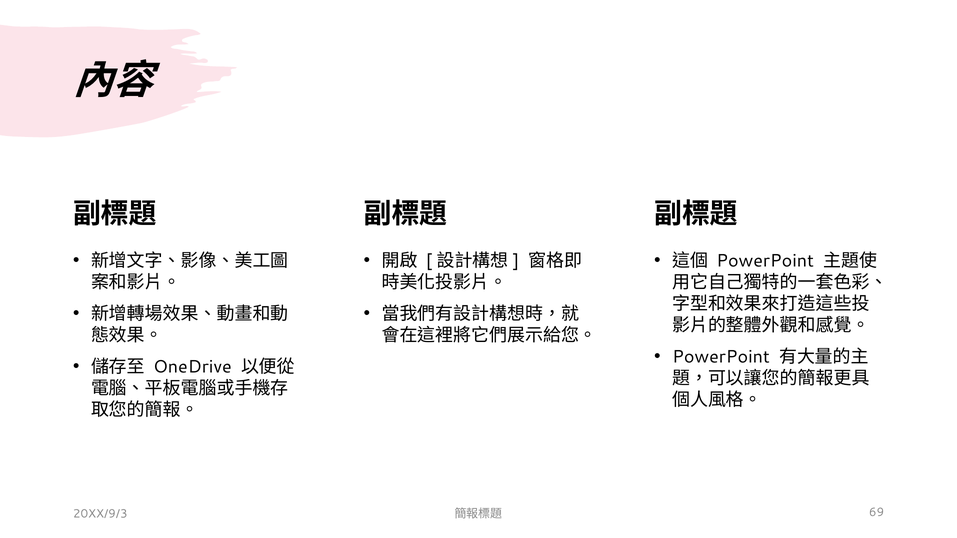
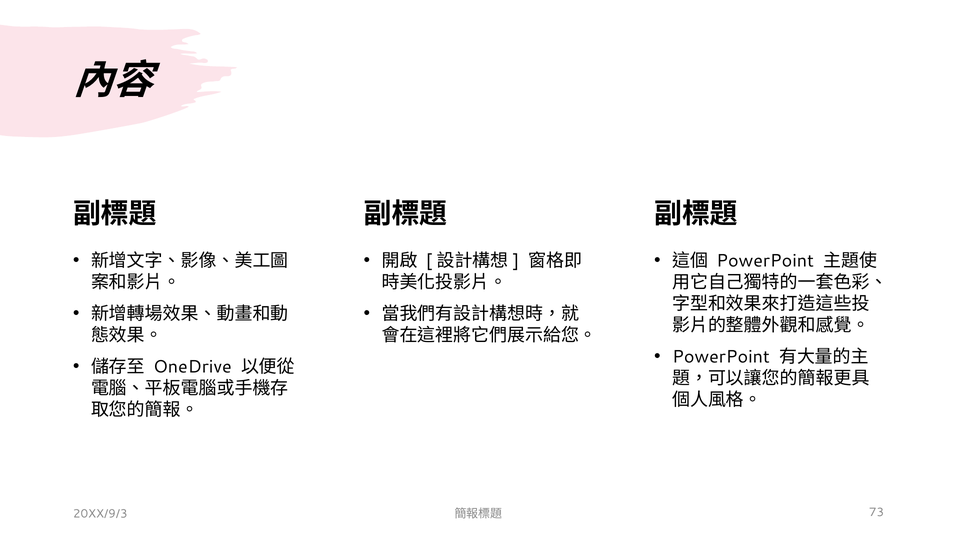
69: 69 -> 73
